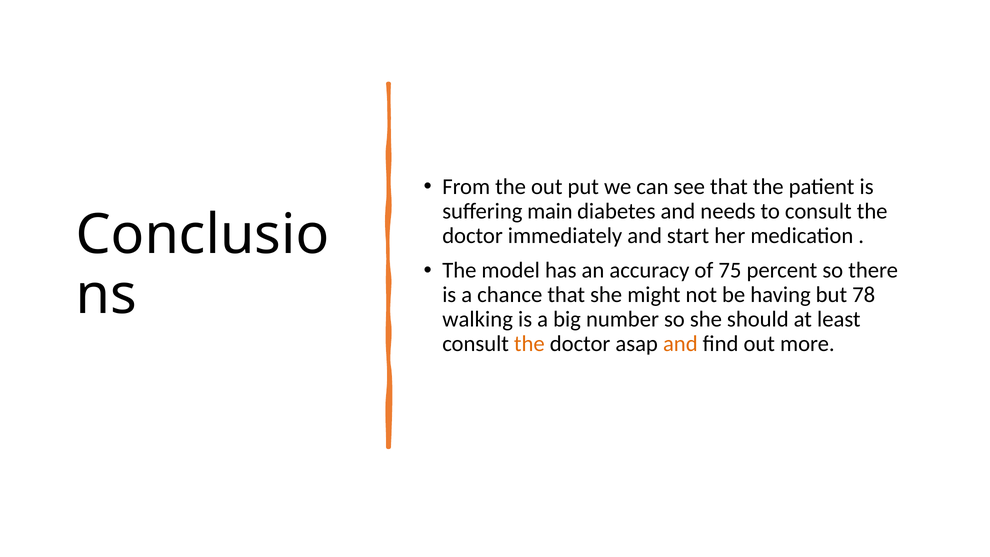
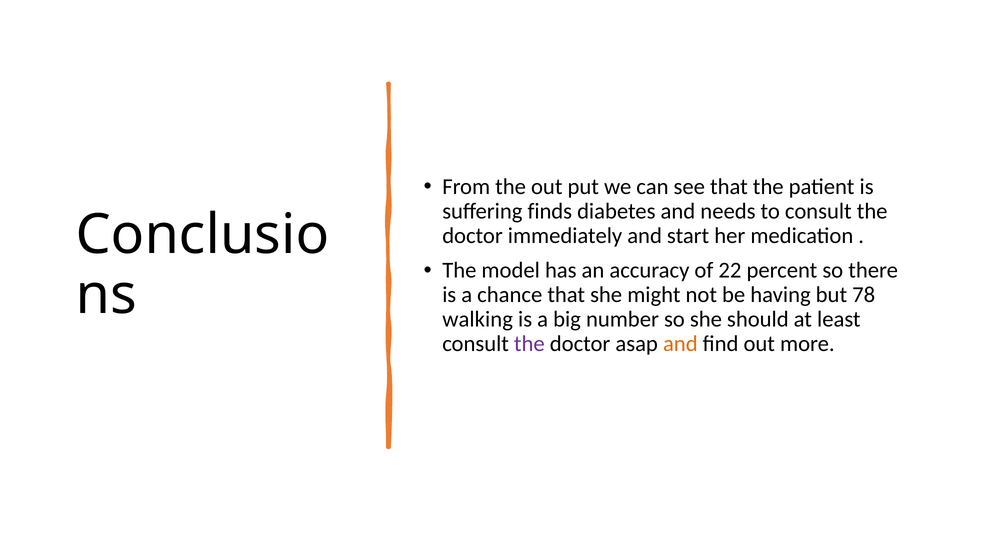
main: main -> finds
75: 75 -> 22
the at (529, 344) colour: orange -> purple
